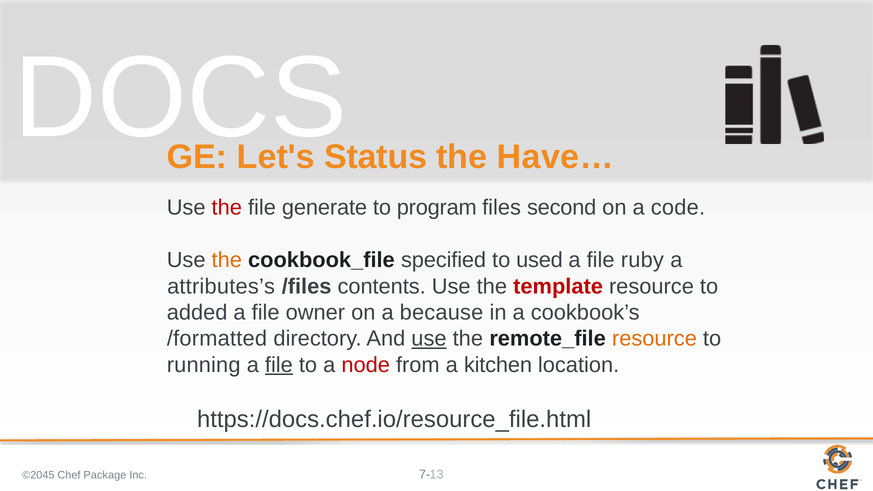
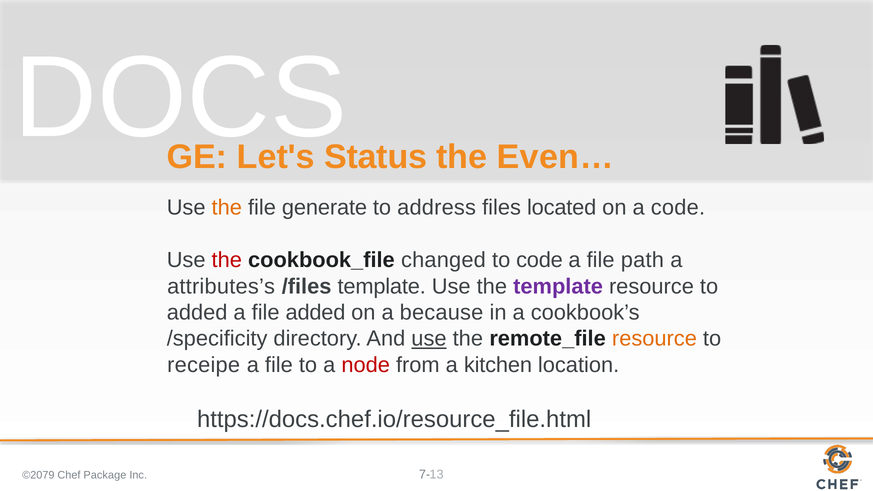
Have…: Have… -> Even…
the at (227, 208) colour: red -> orange
program: program -> address
second: second -> located
the at (227, 260) colour: orange -> red
specified: specified -> changed
to used: used -> code
ruby: ruby -> path
/files contents: contents -> template
template at (558, 286) colour: red -> purple
file owner: owner -> added
/formatted: /formatted -> /specificity
running: running -> receipe
file at (279, 365) underline: present -> none
©2045: ©2045 -> ©2079
